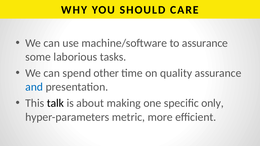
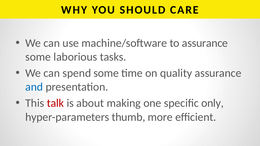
spend other: other -> some
talk colour: black -> red
metric: metric -> thumb
